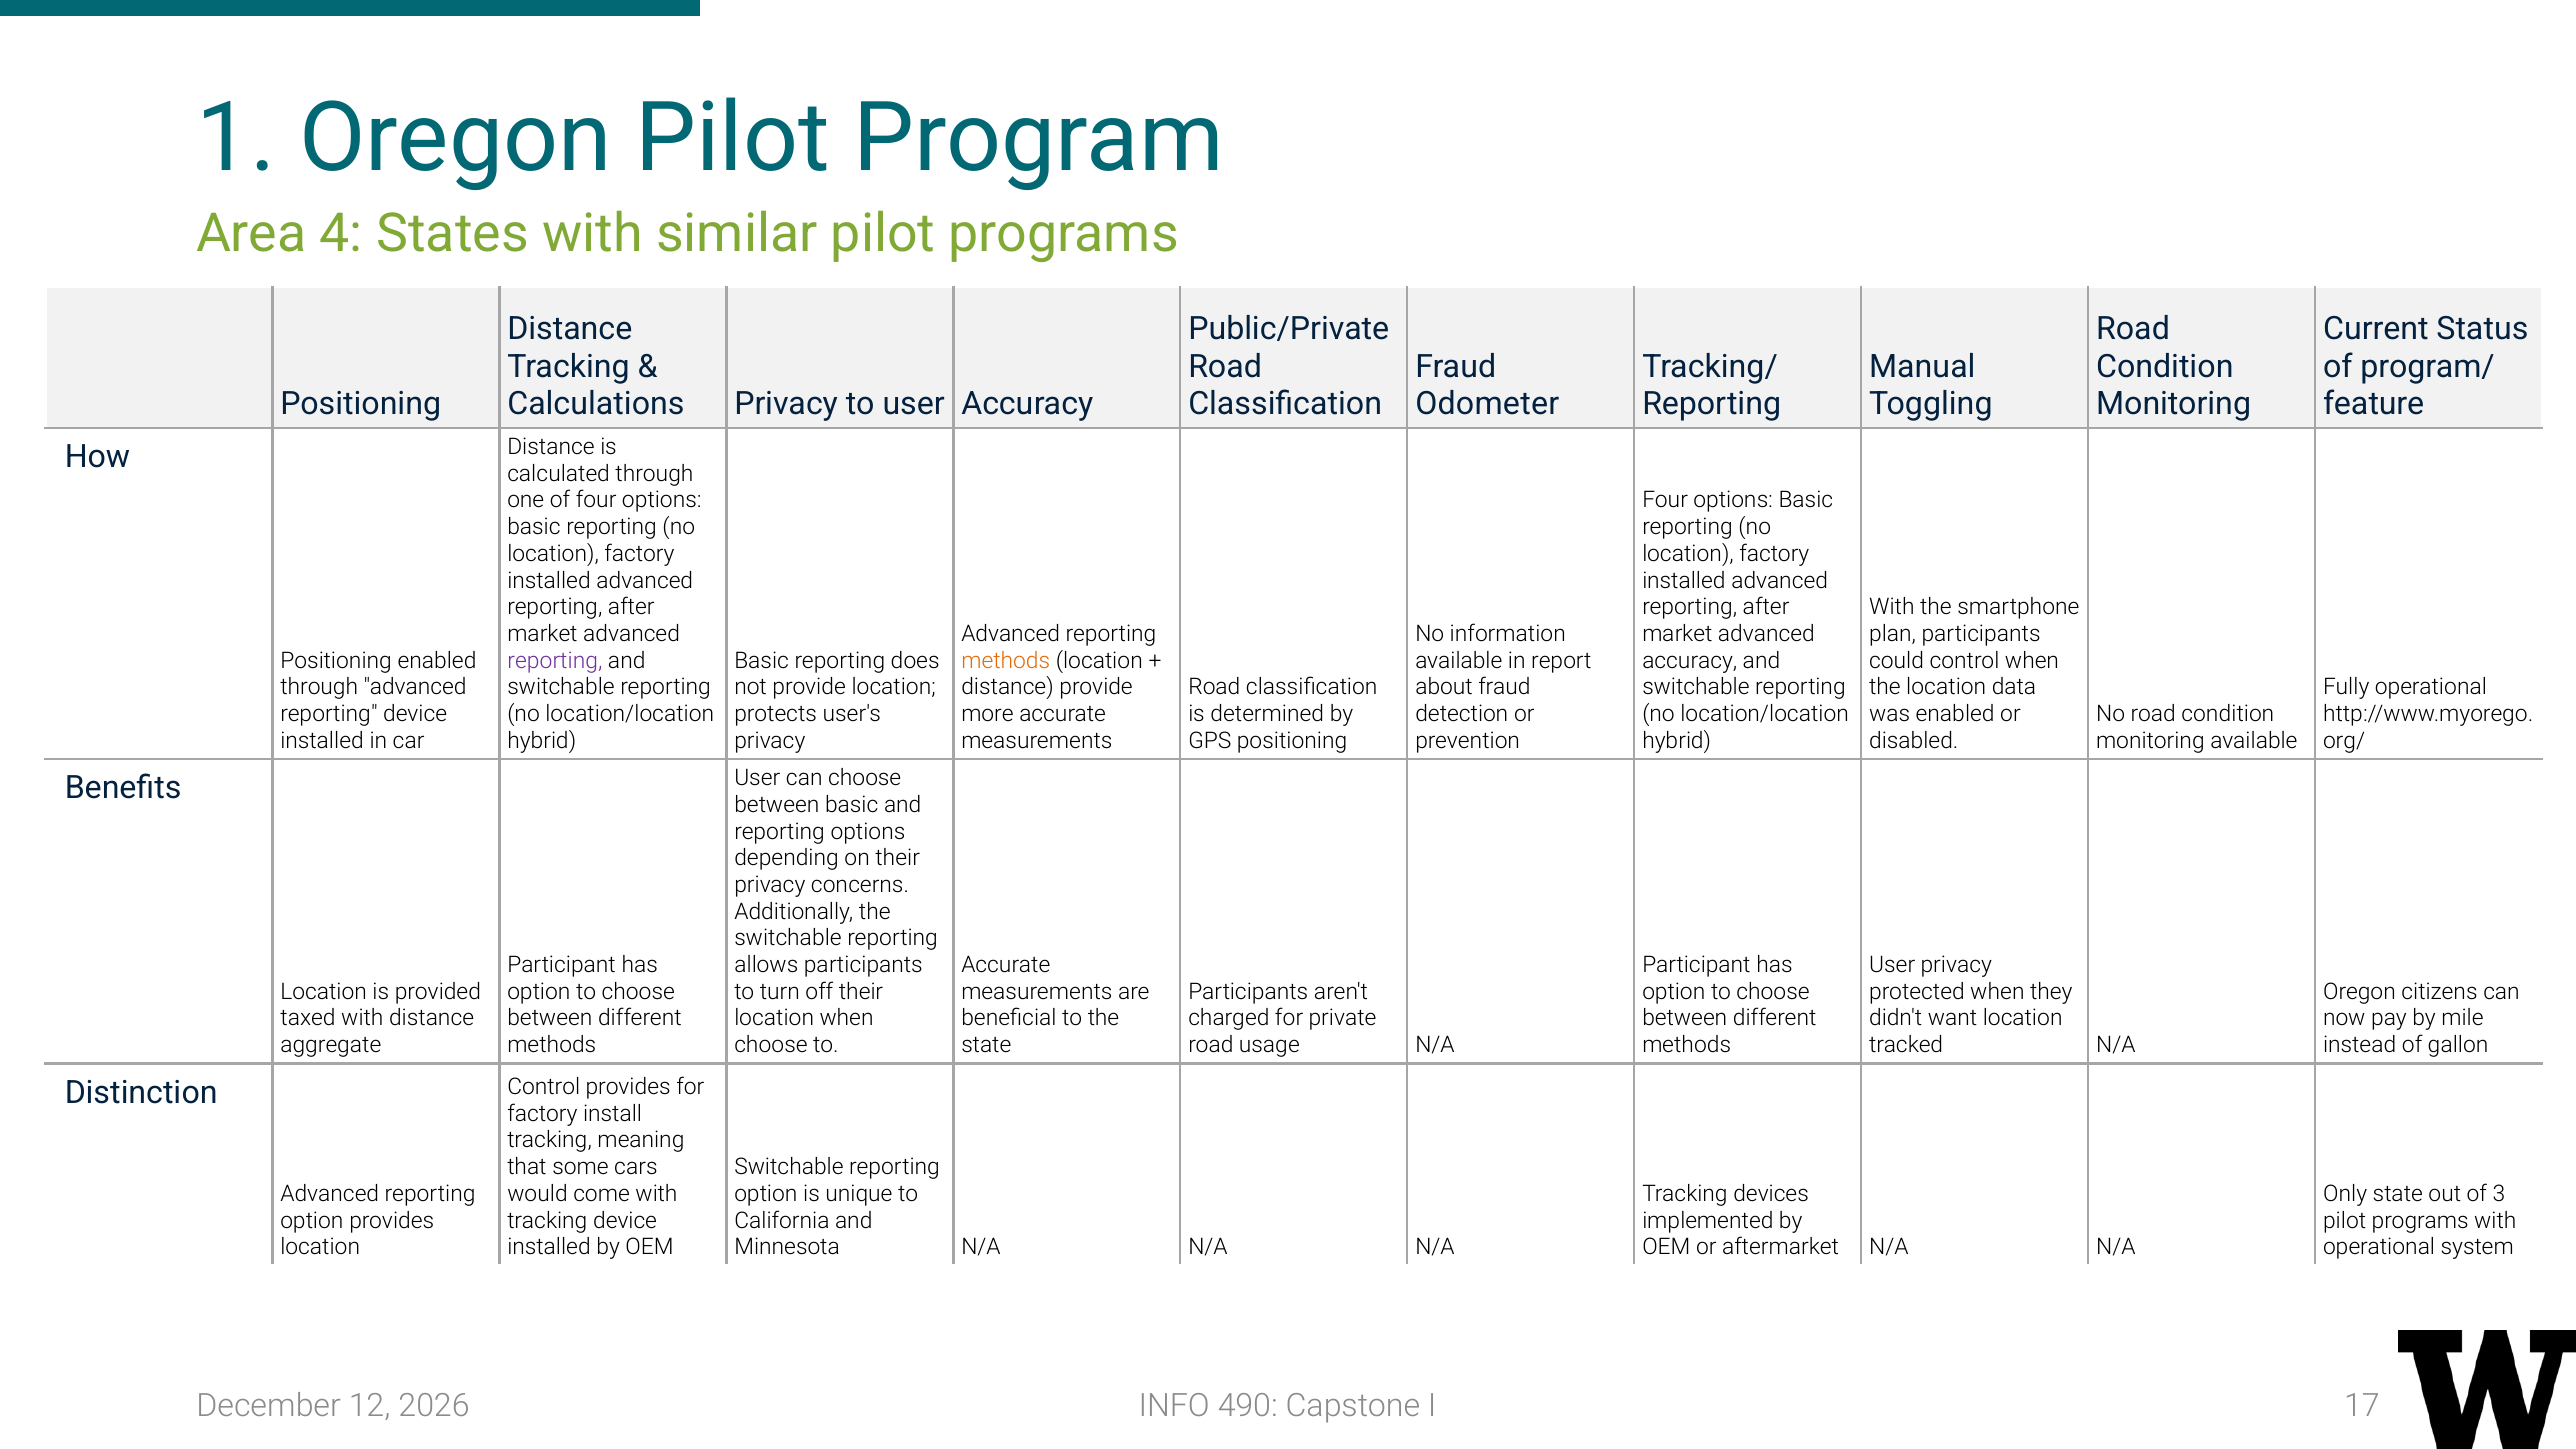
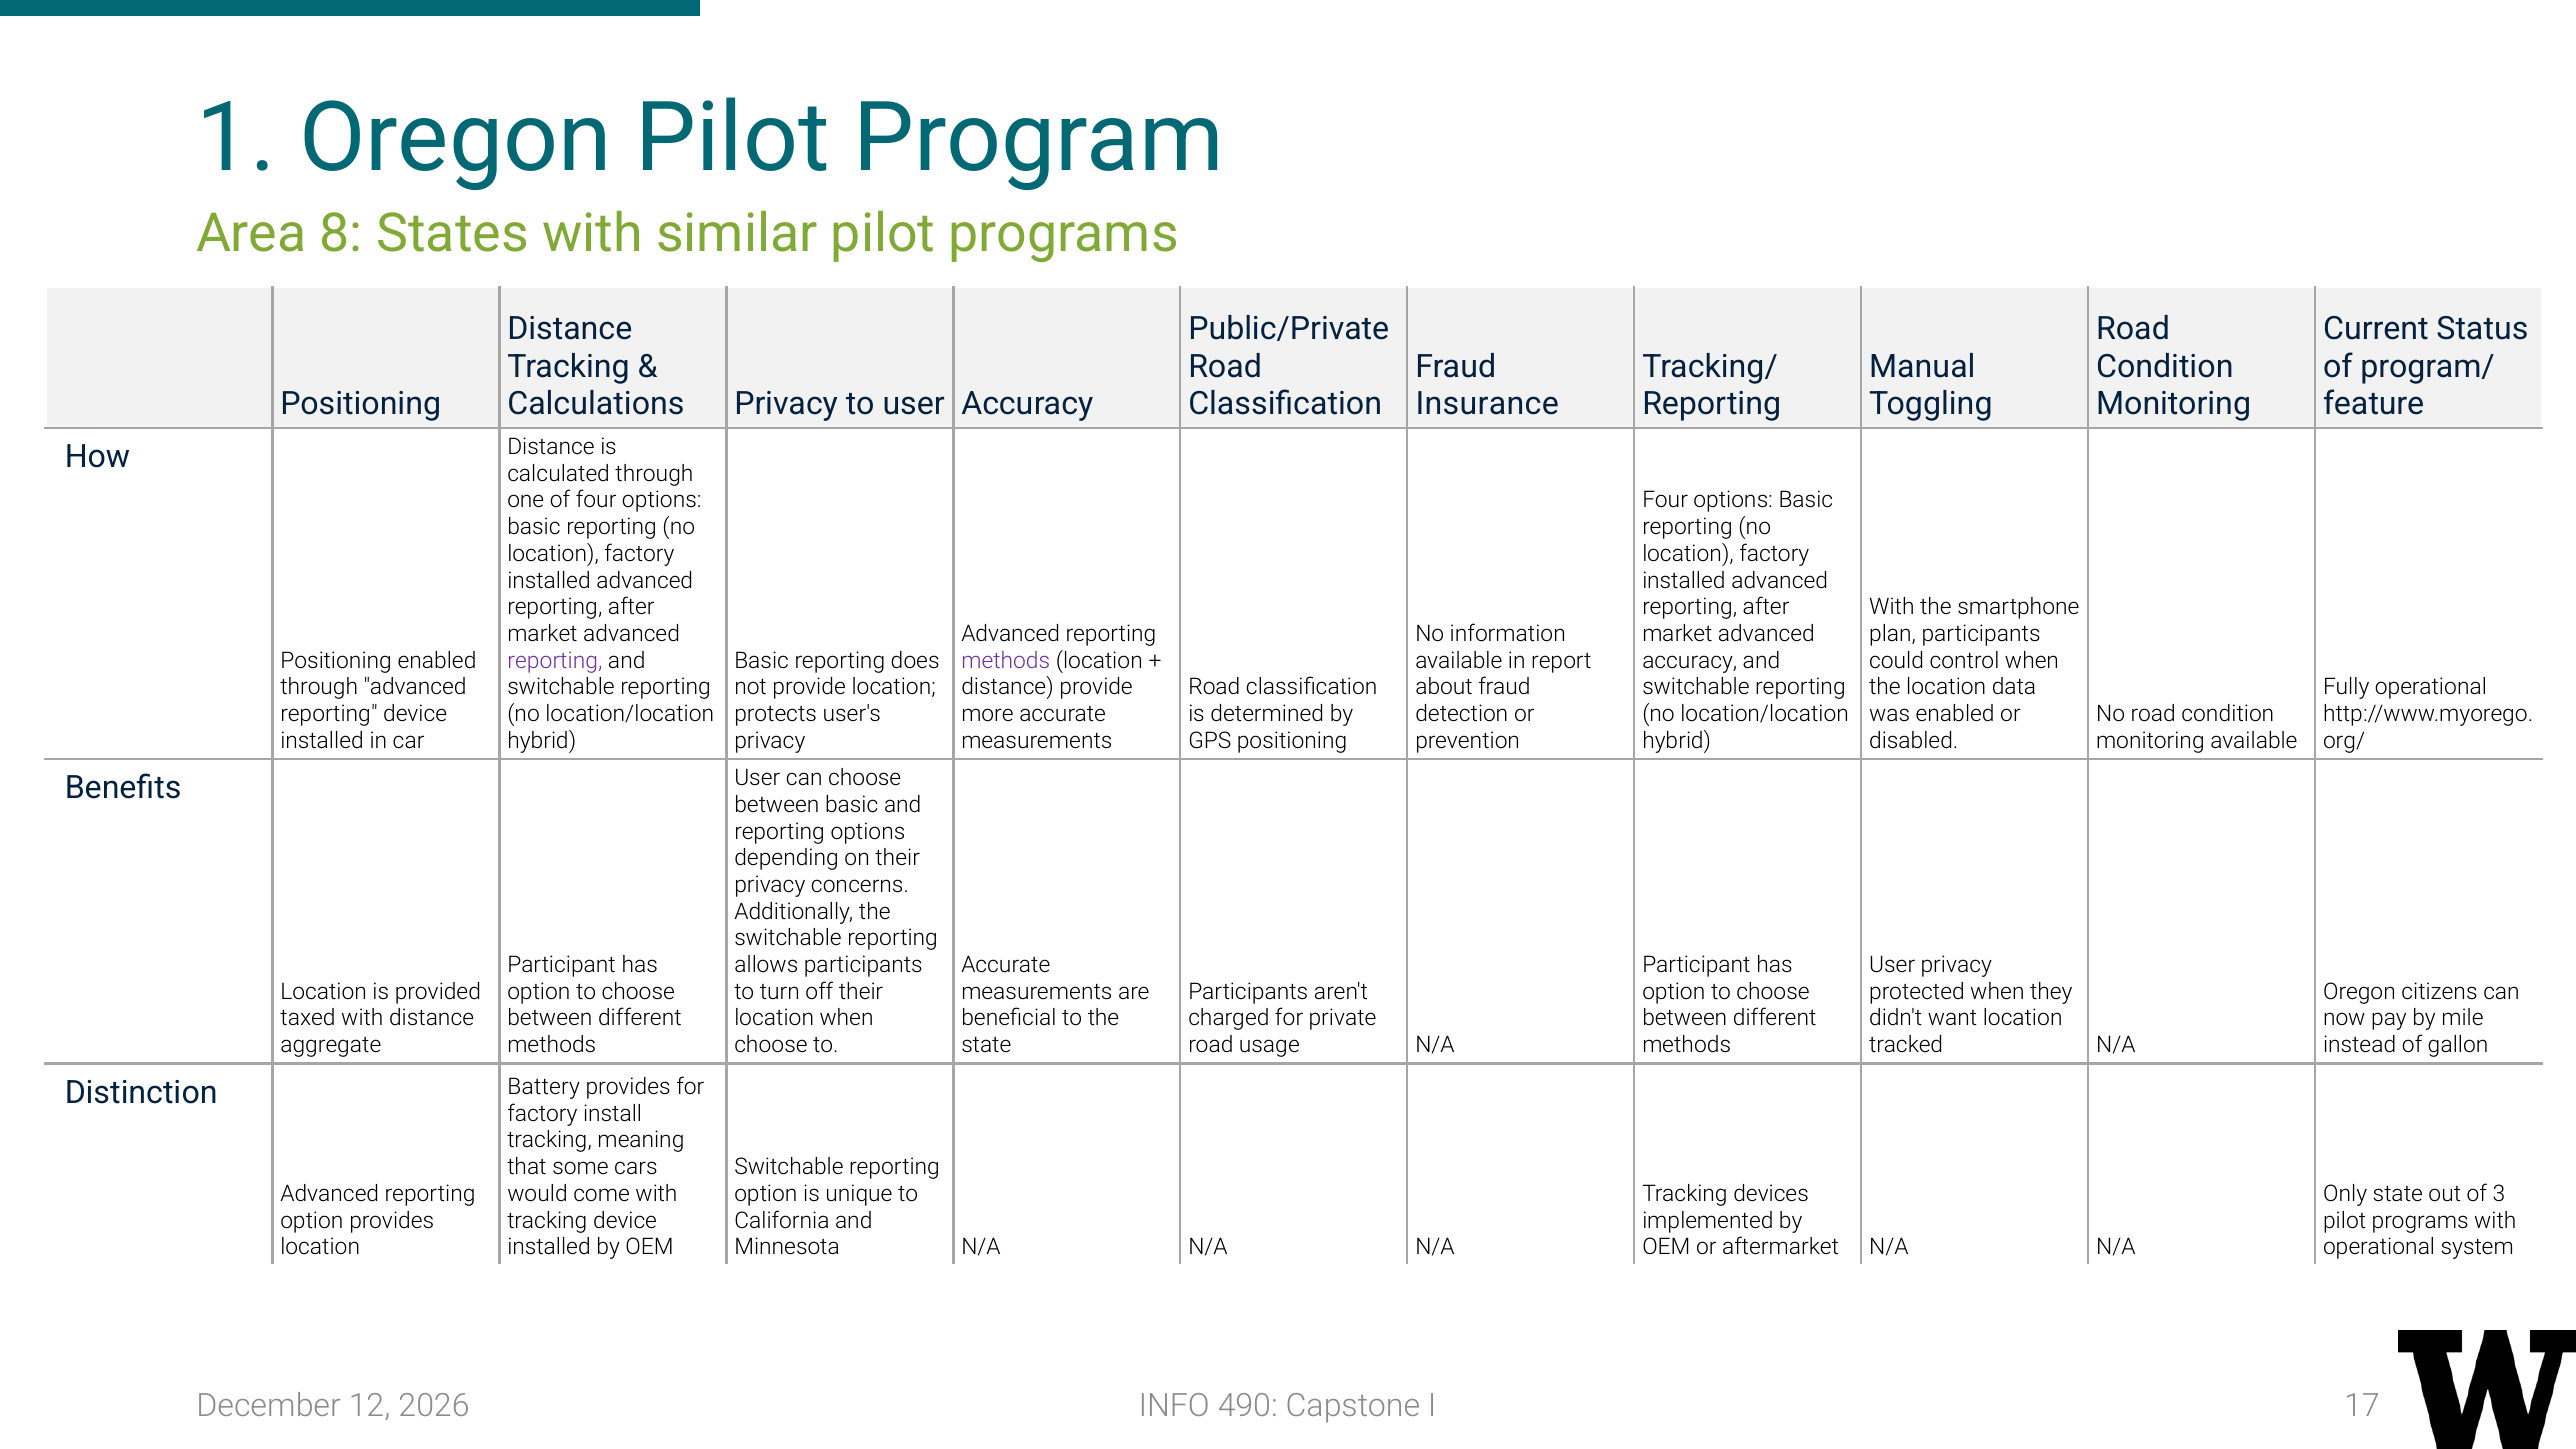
4: 4 -> 8
Odometer: Odometer -> Insurance
methods at (1006, 661) colour: orange -> purple
Control at (544, 1087): Control -> Battery
